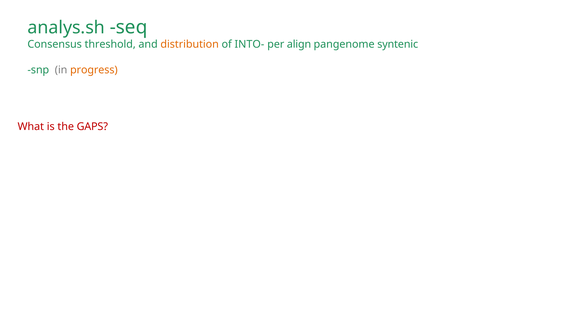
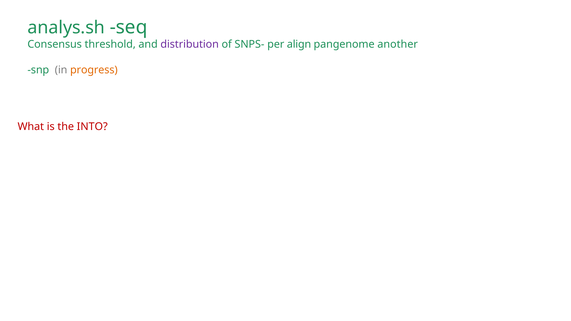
distribution colour: orange -> purple
INTO-: INTO- -> SNPS-
syntenic: syntenic -> another
GAPS: GAPS -> INTO
